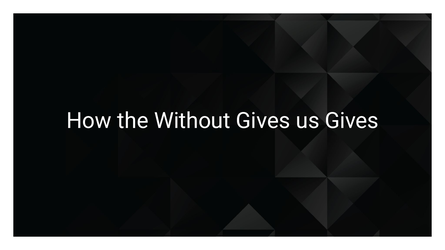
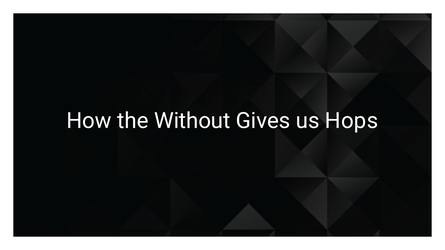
us Gives: Gives -> Hops
